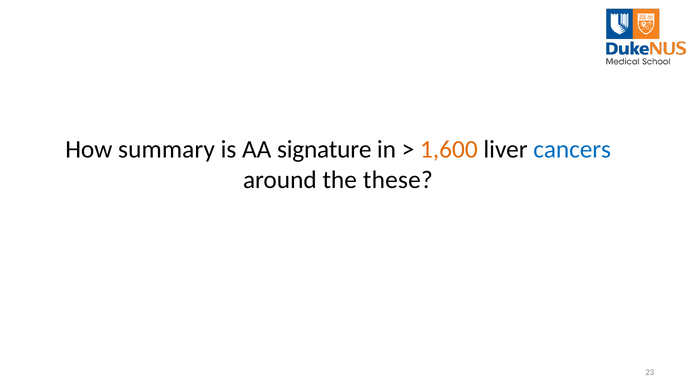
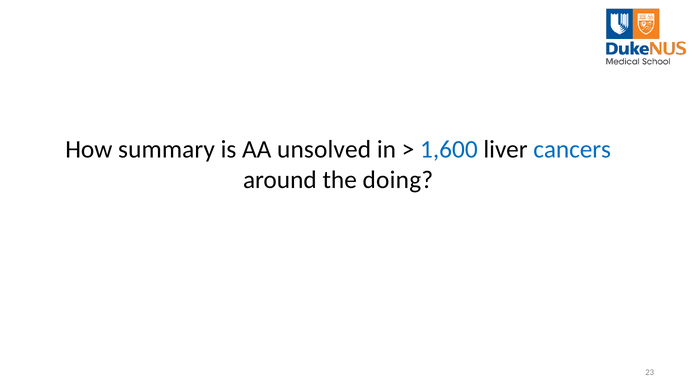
signature: signature -> unsolved
1,600 colour: orange -> blue
these: these -> doing
